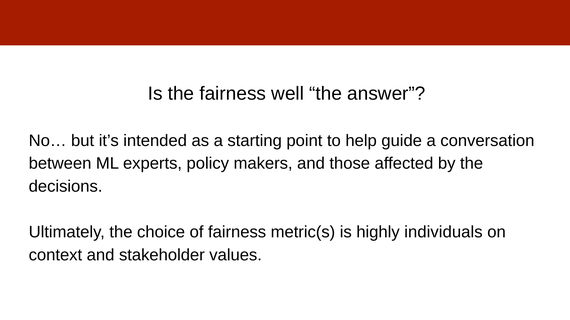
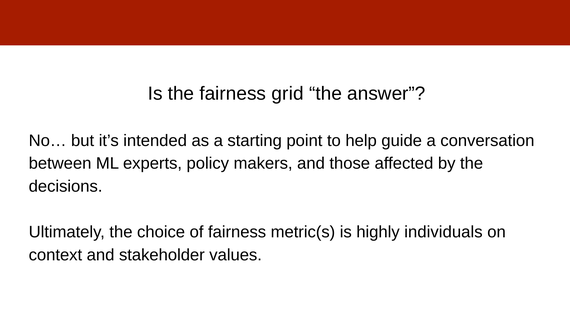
well: well -> grid
